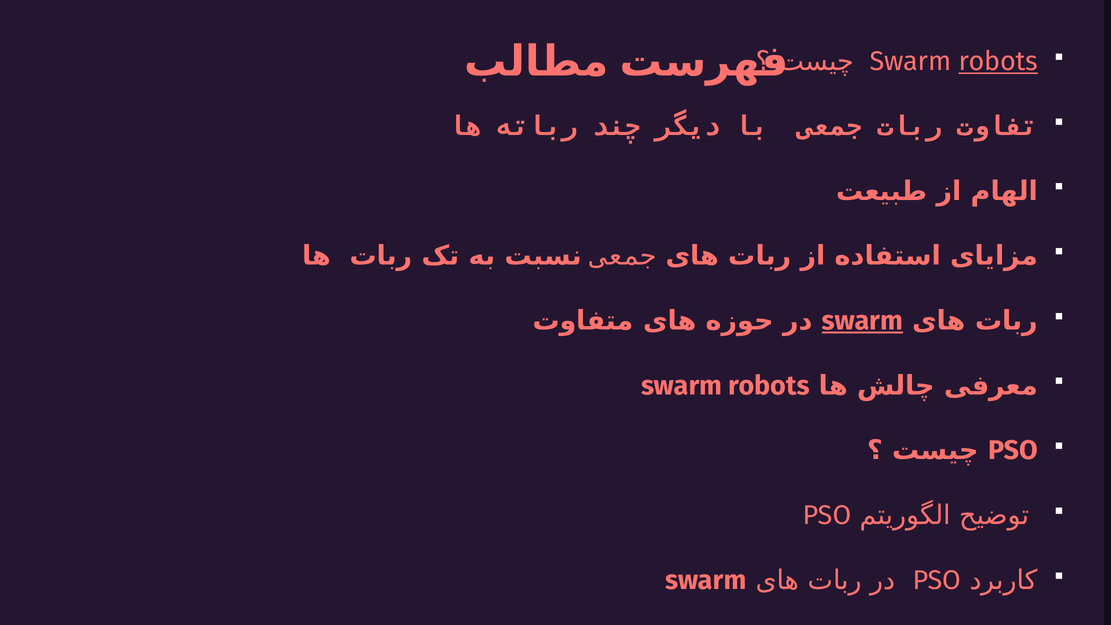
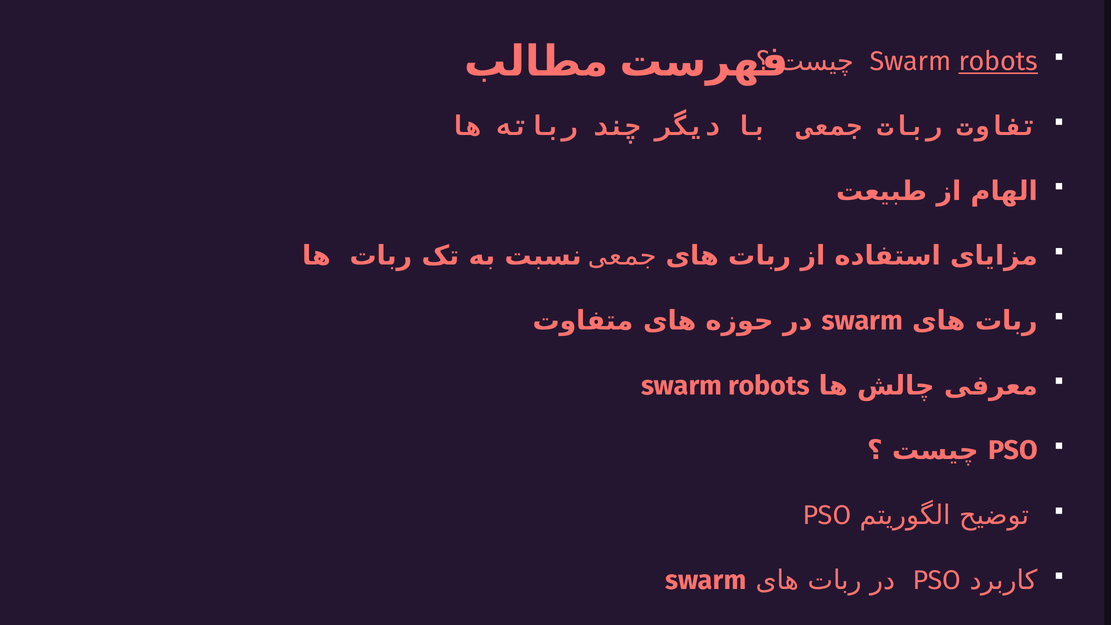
swarm at (862, 321) underline: present -> none
